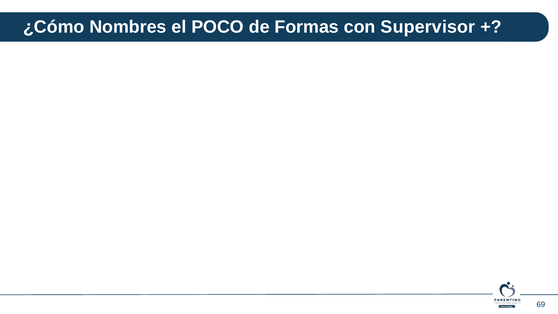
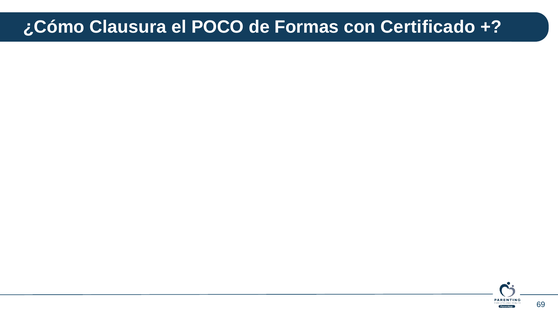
Nombres: Nombres -> Clausura
Supervisor: Supervisor -> Certificado
